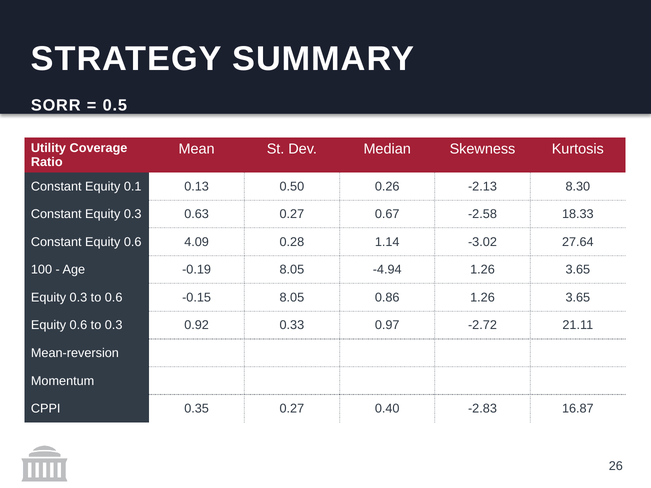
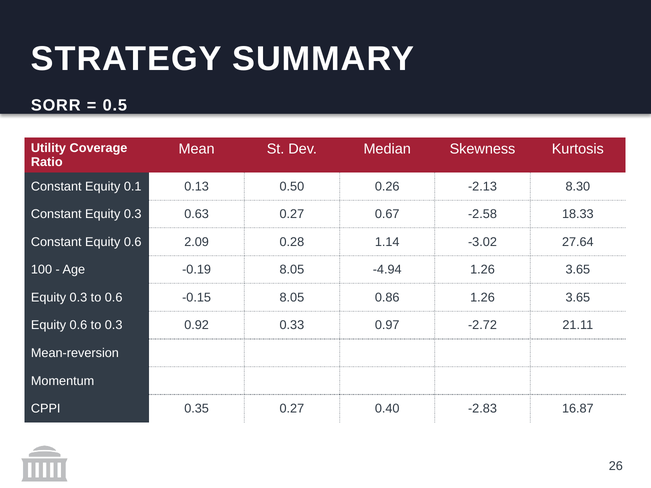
4.09: 4.09 -> 2.09
